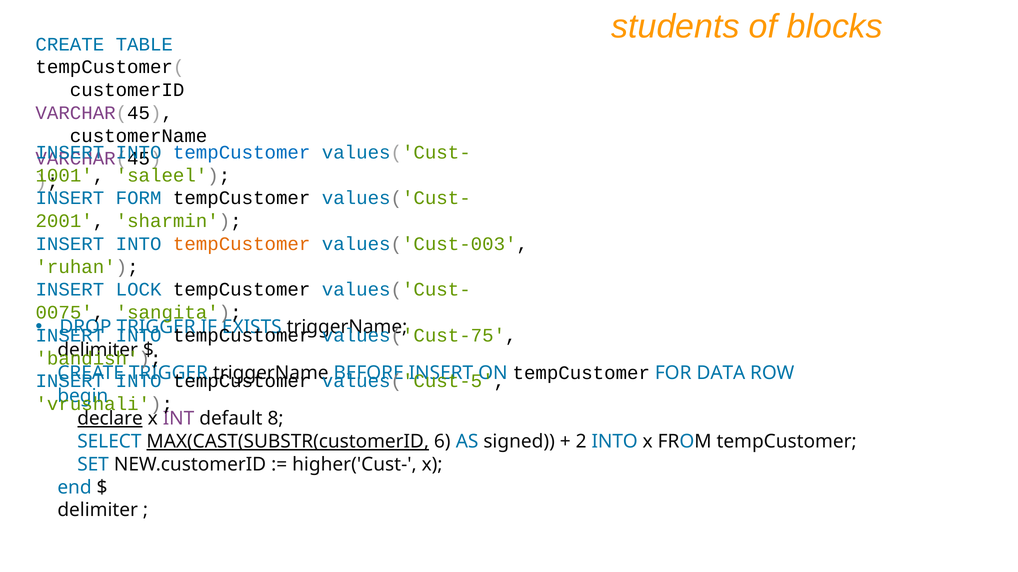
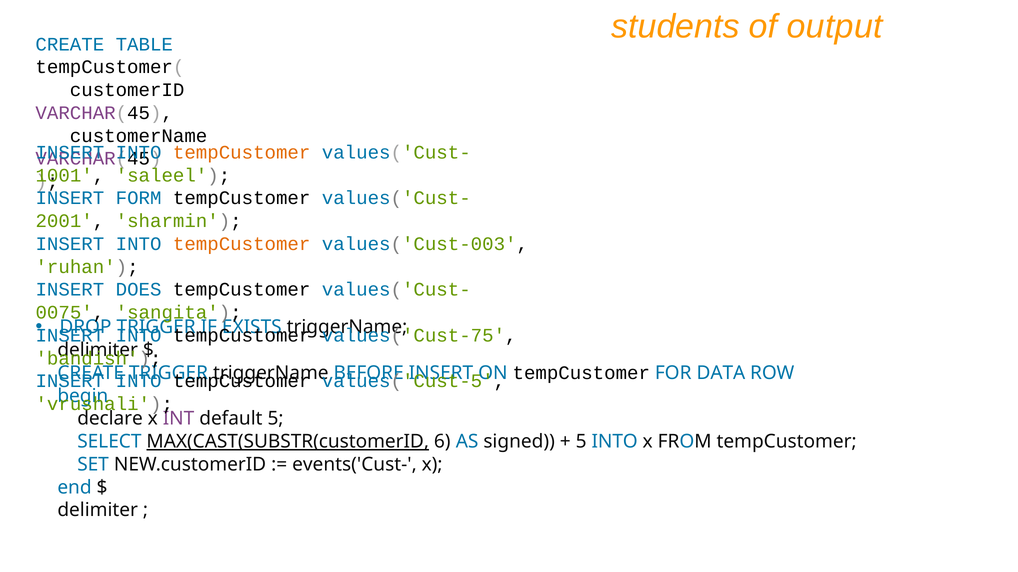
blocks: blocks -> output
tempCustomer at (242, 153) colour: blue -> orange
LOCK: LOCK -> DOES
declare underline: present -> none
default 8: 8 -> 5
2 at (581, 442): 2 -> 5
higher('Cust-: higher('Cust- -> events('Cust-
